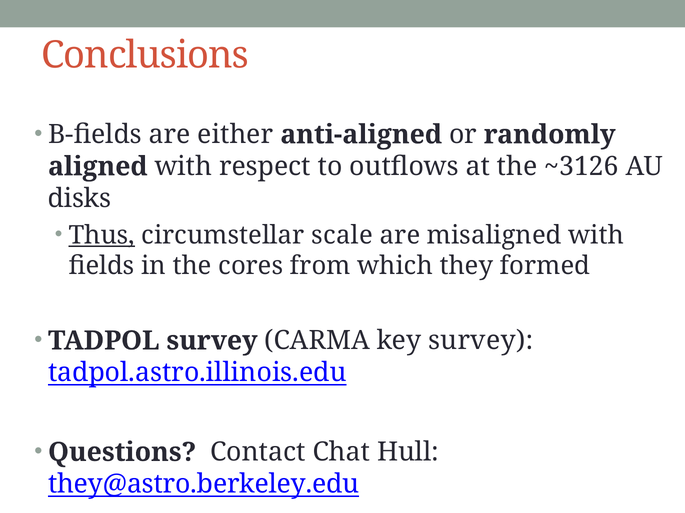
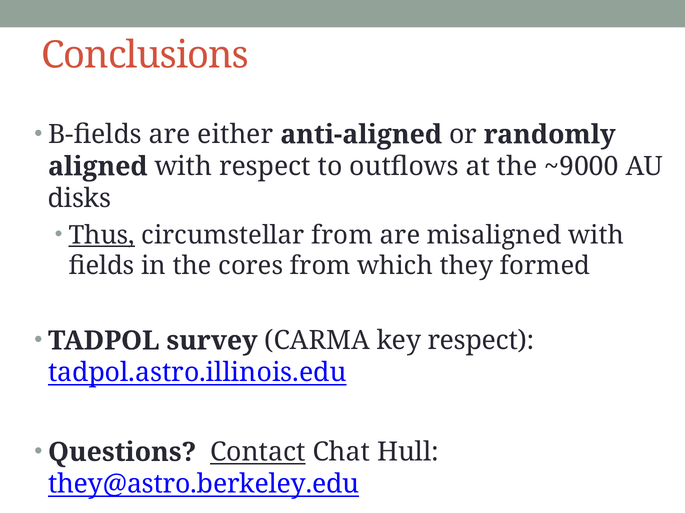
~3126: ~3126 -> ~9000
circumstellar scale: scale -> from
key survey: survey -> respect
Contact underline: none -> present
